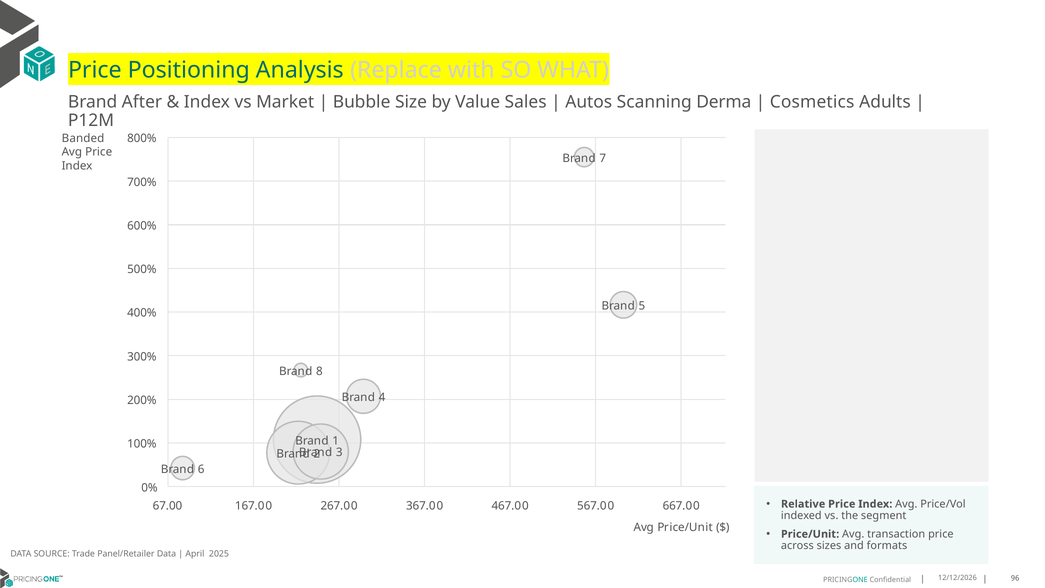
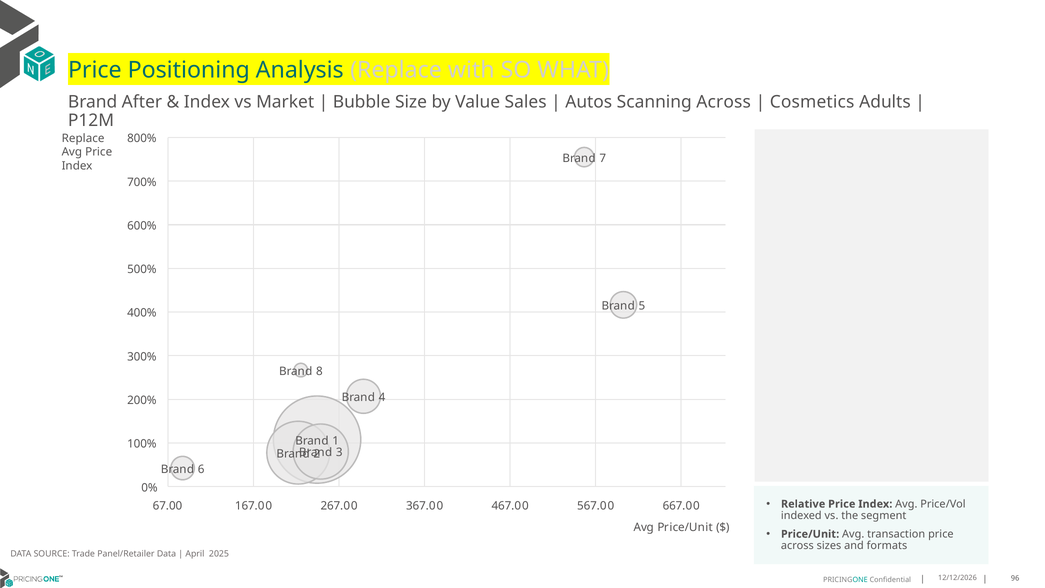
Scanning Derma: Derma -> Across
Banded at (83, 138): Banded -> Replace
